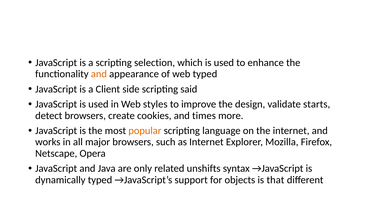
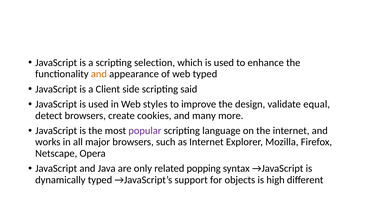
starts: starts -> equal
times: times -> many
popular colour: orange -> purple
unshifts: unshifts -> popping
that: that -> high
